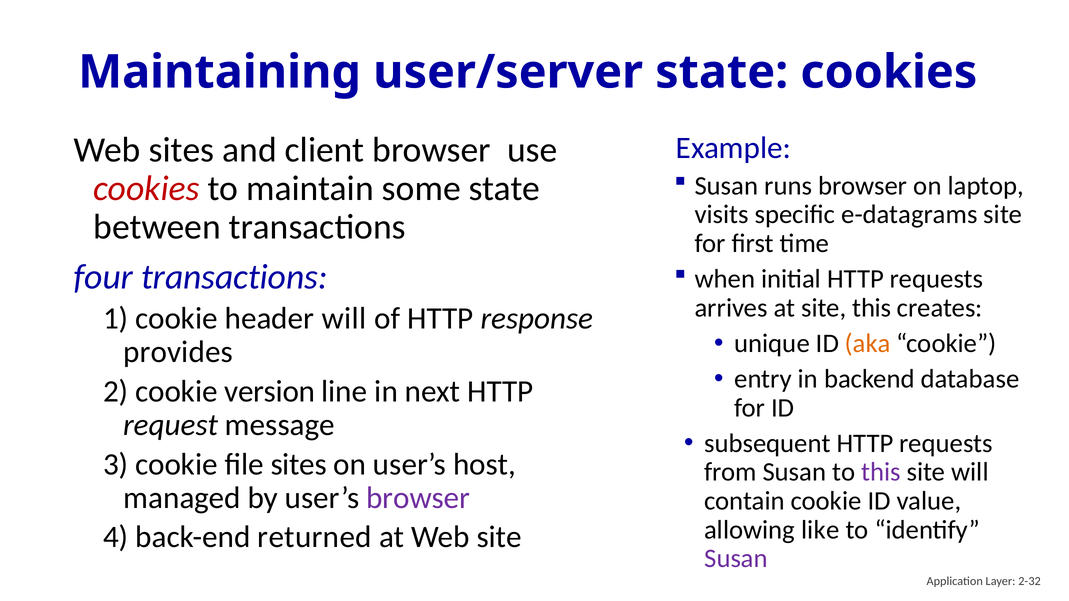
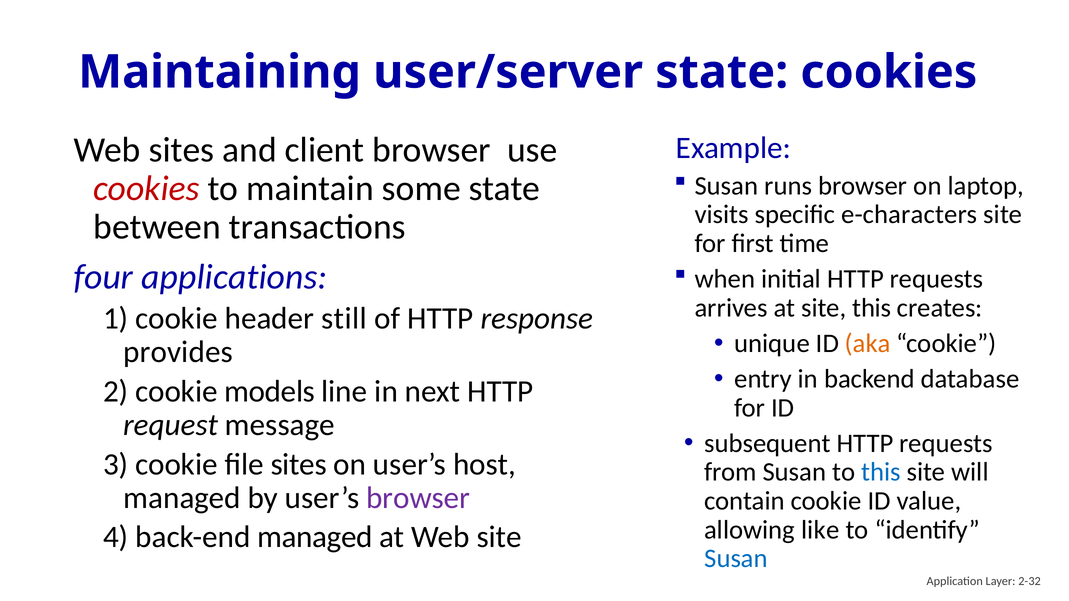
e-datagrams: e-datagrams -> e-characters
four transactions: transactions -> applications
header will: will -> still
version: version -> models
this at (881, 472) colour: purple -> blue
back-end returned: returned -> managed
Susan at (736, 559) colour: purple -> blue
